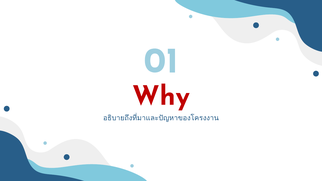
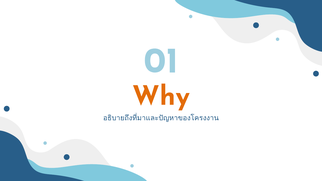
Why colour: red -> orange
